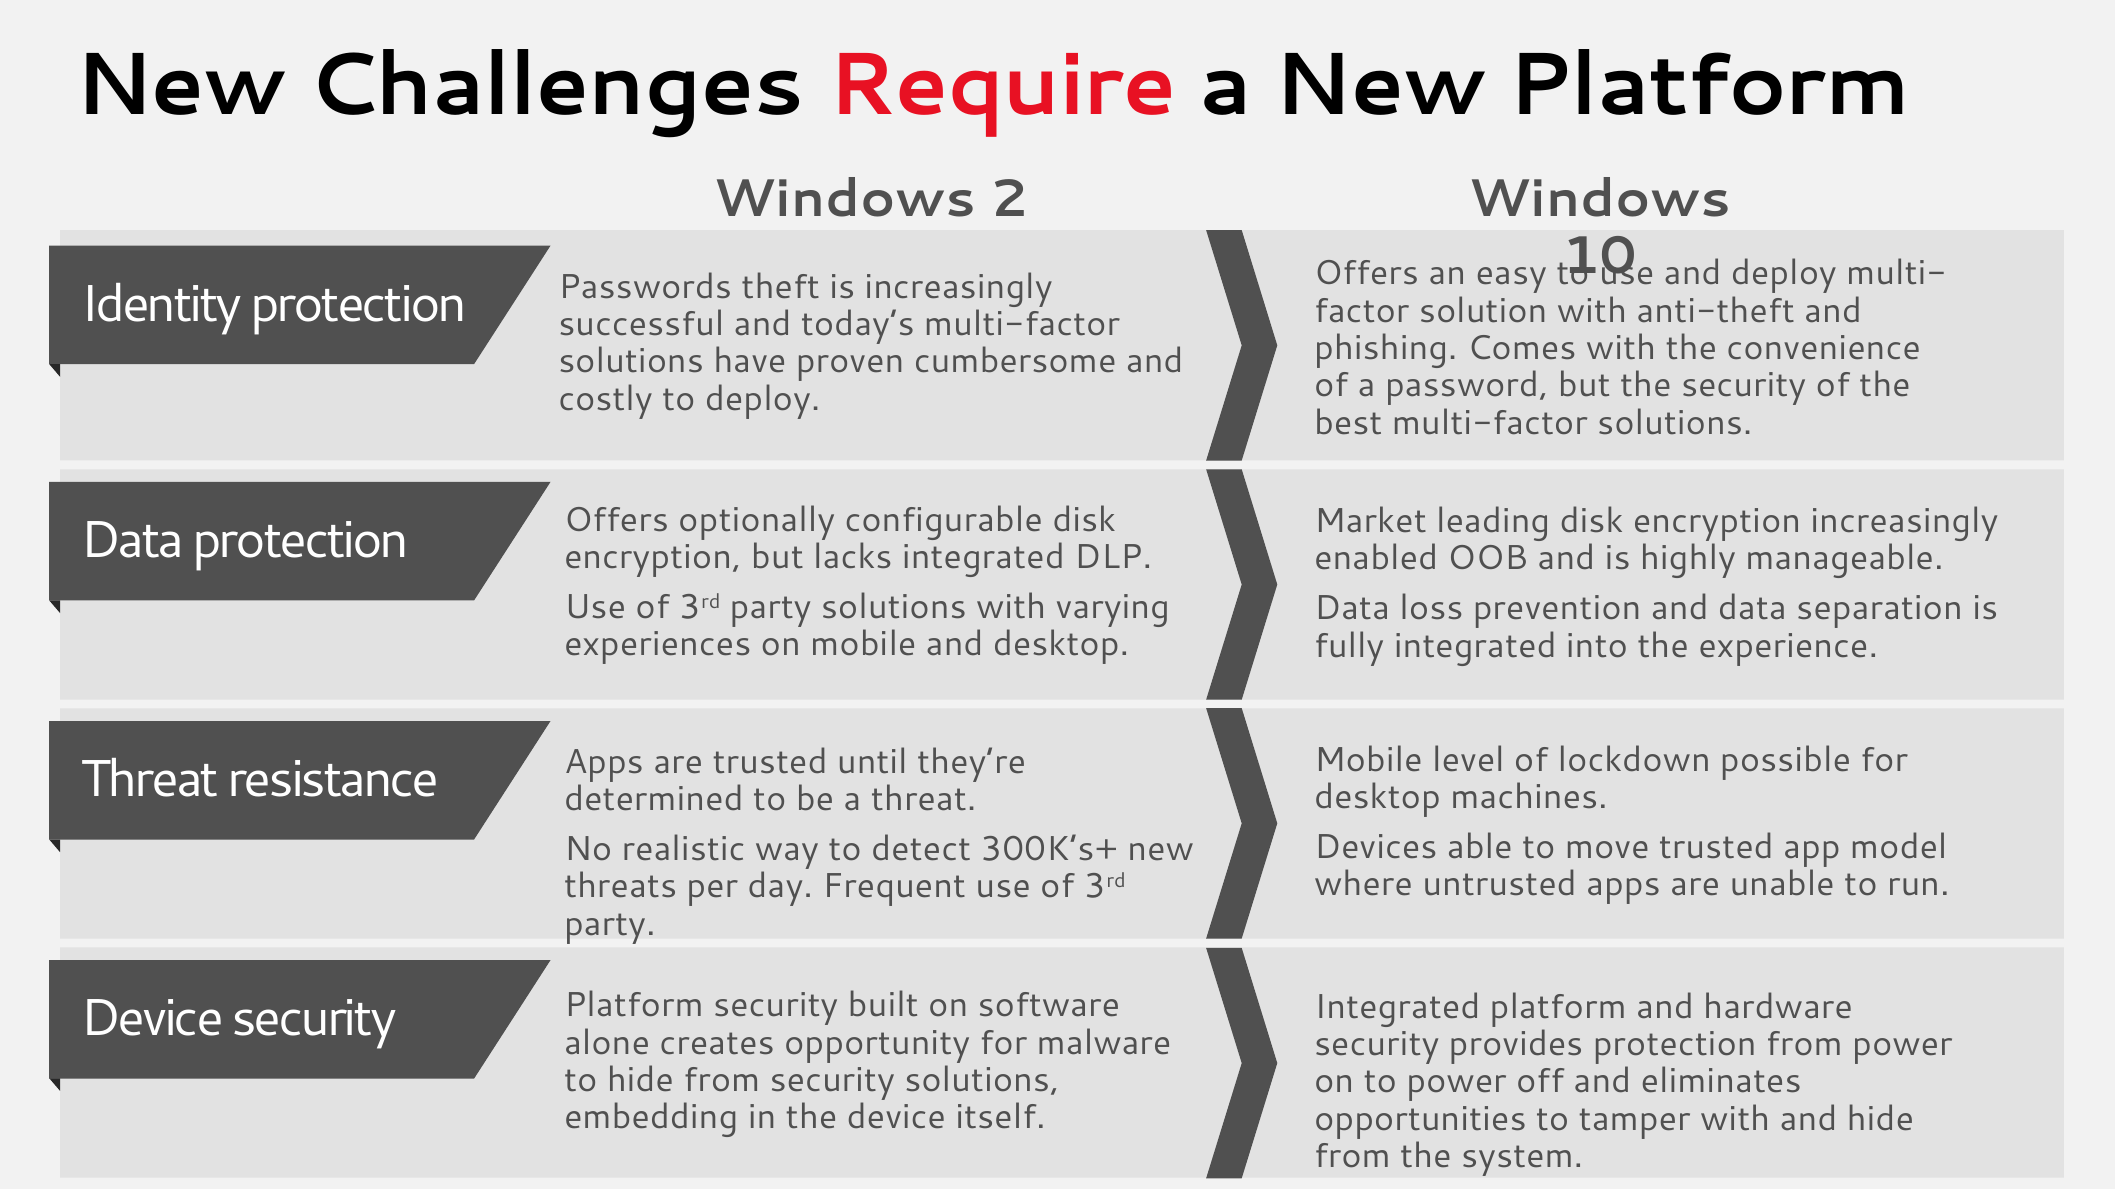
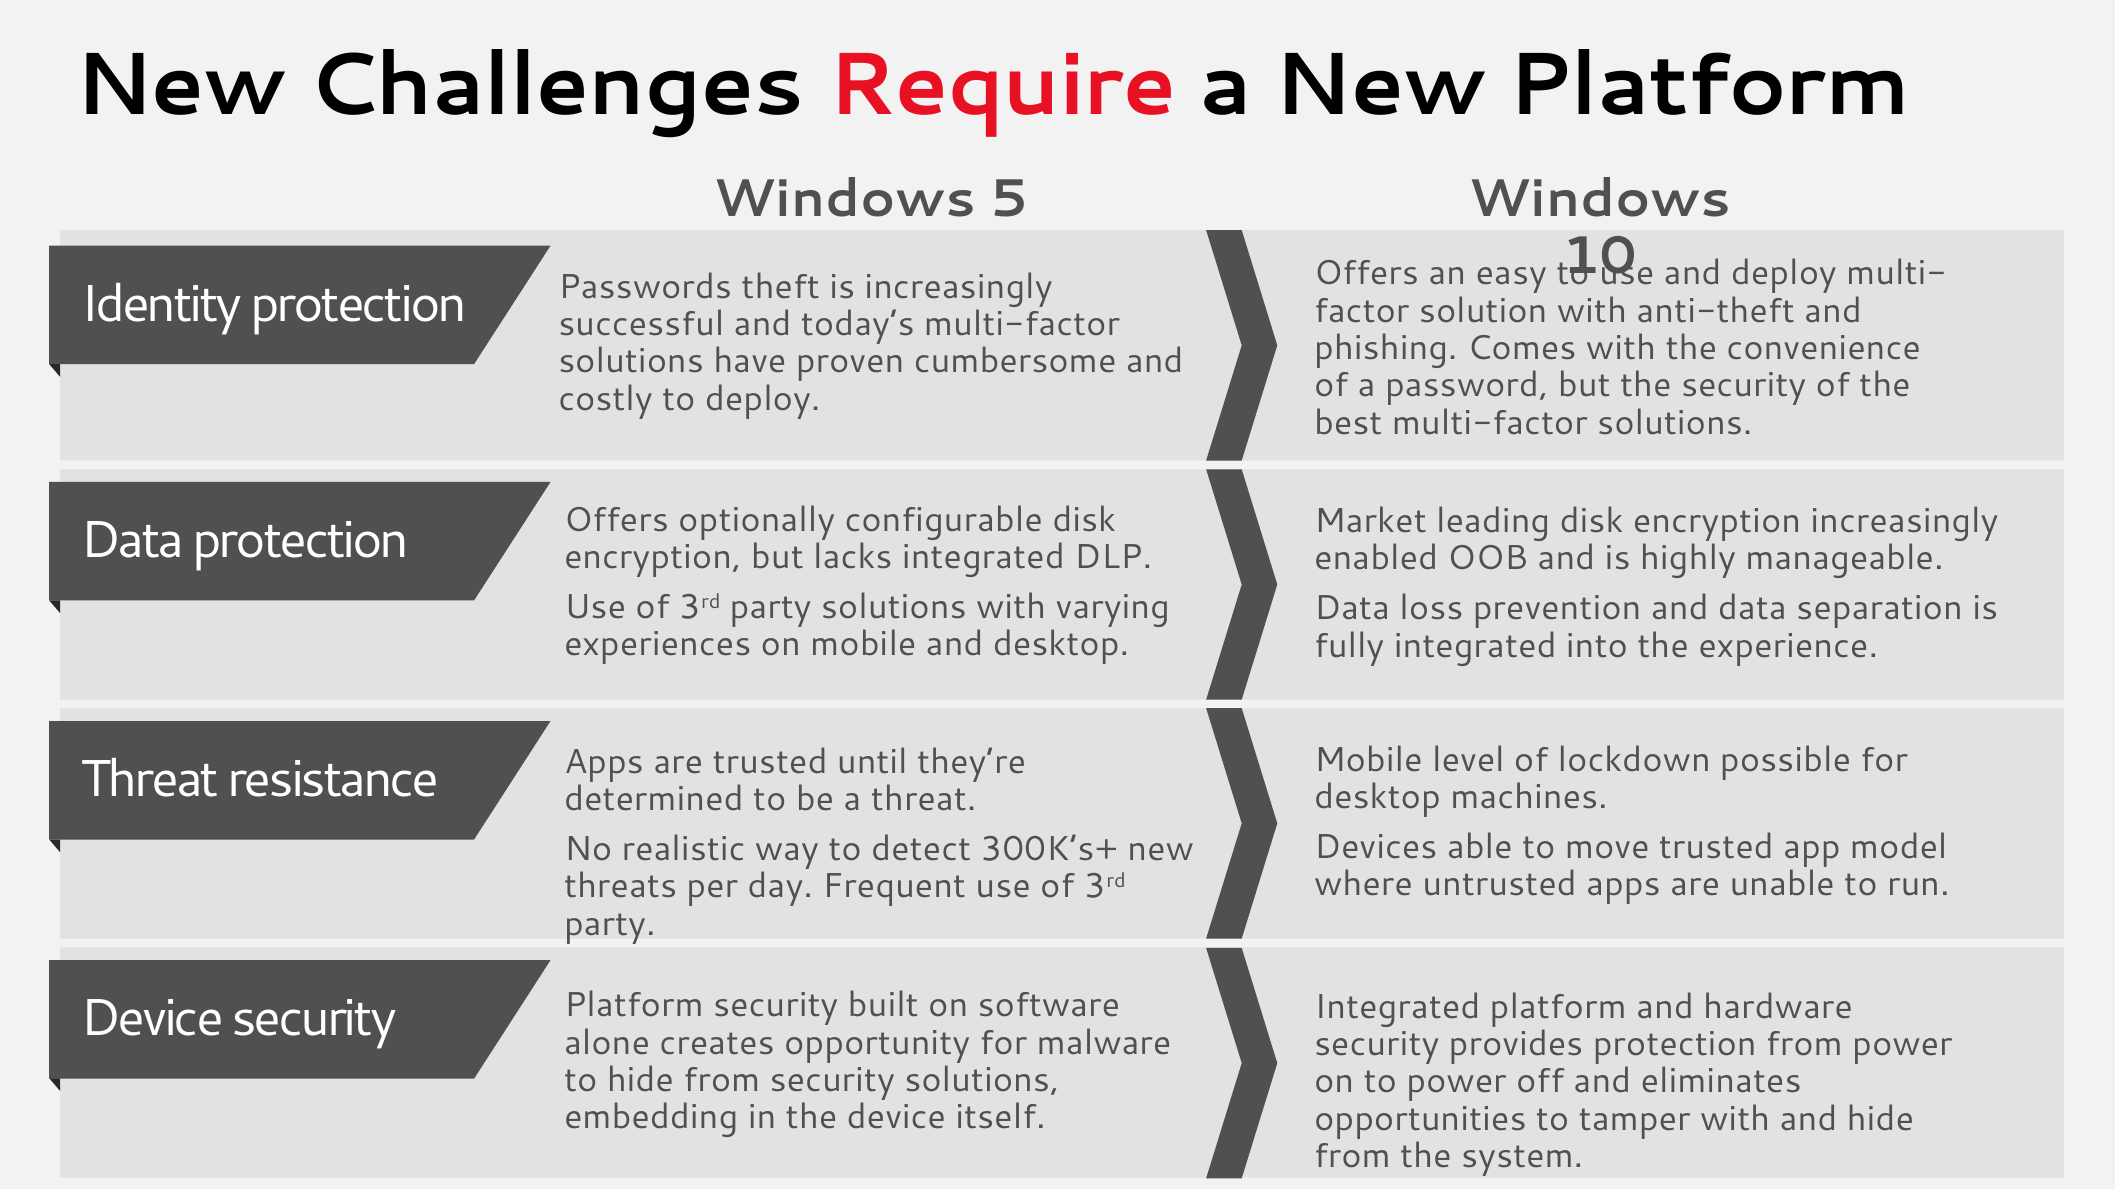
2: 2 -> 5
